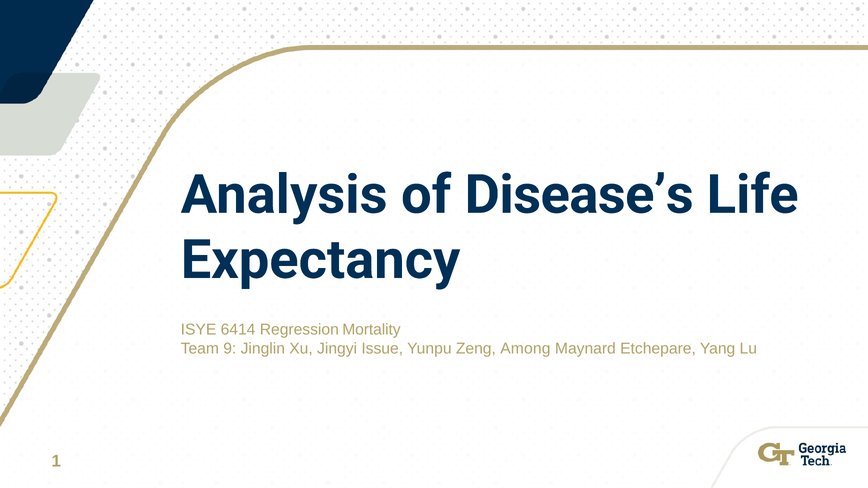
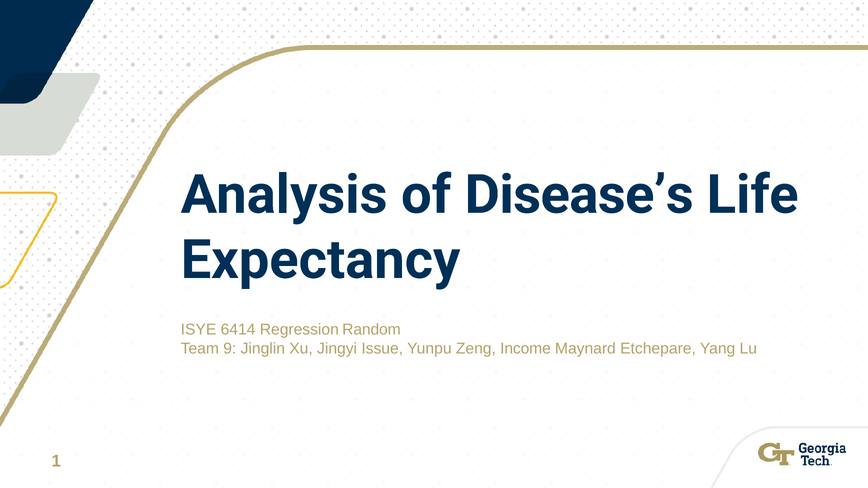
Mortality: Mortality -> Random
Among: Among -> Income
